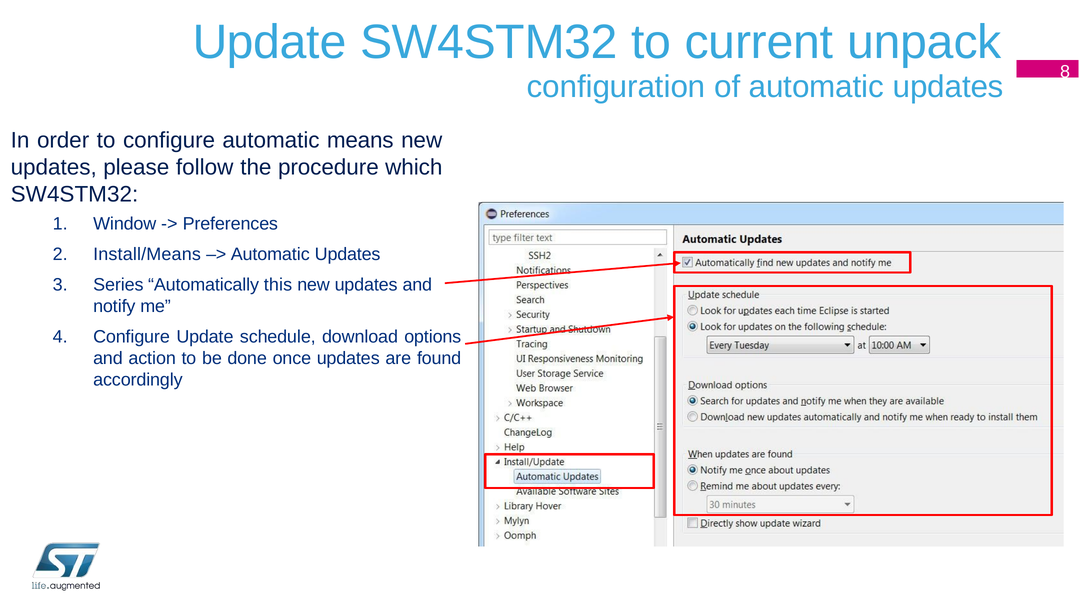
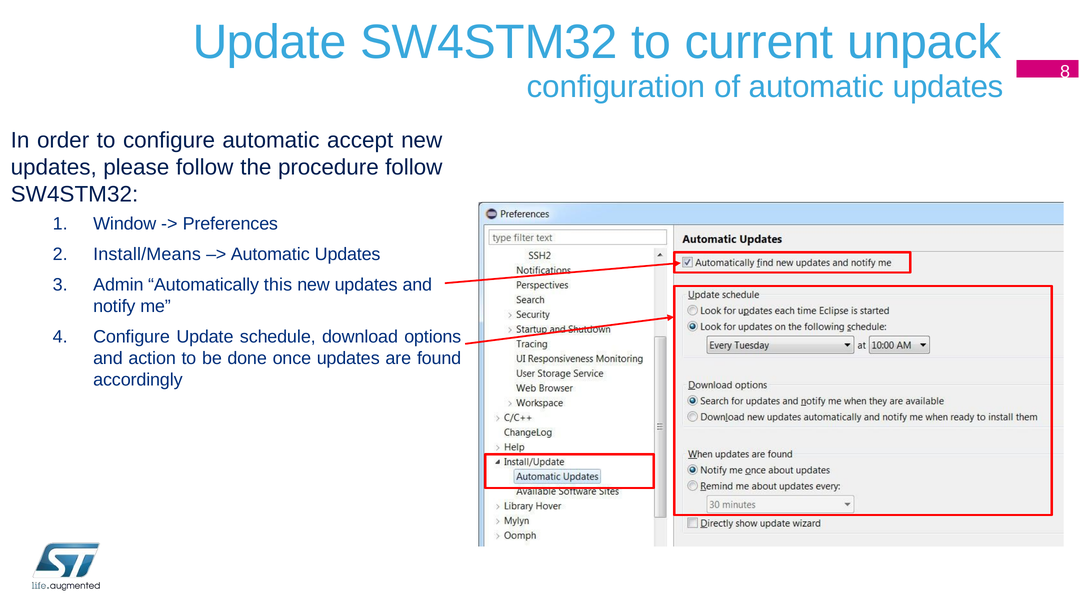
means: means -> accept
procedure which: which -> follow
Series: Series -> Admin
